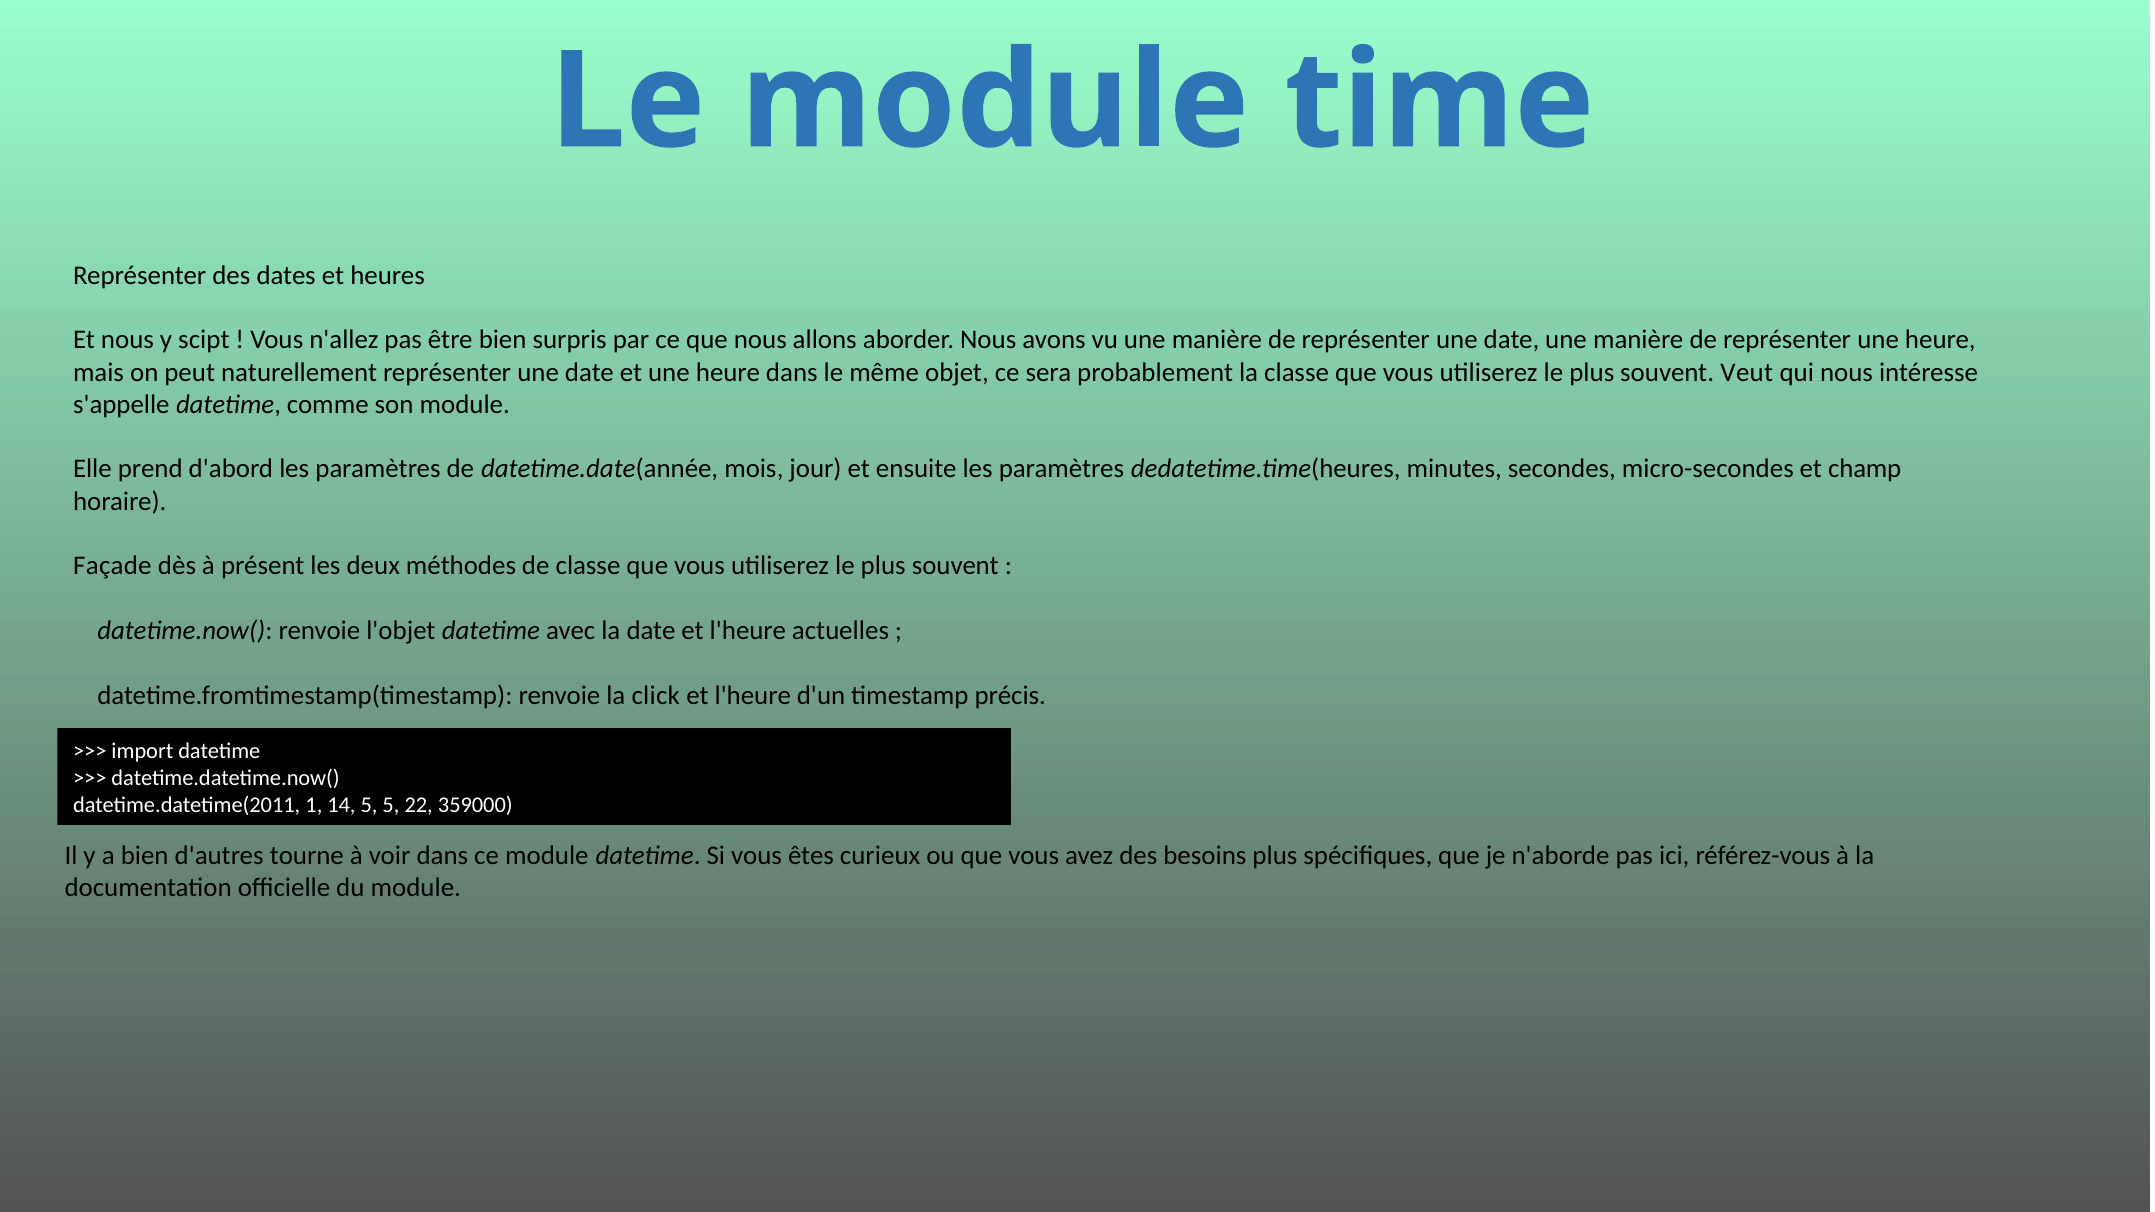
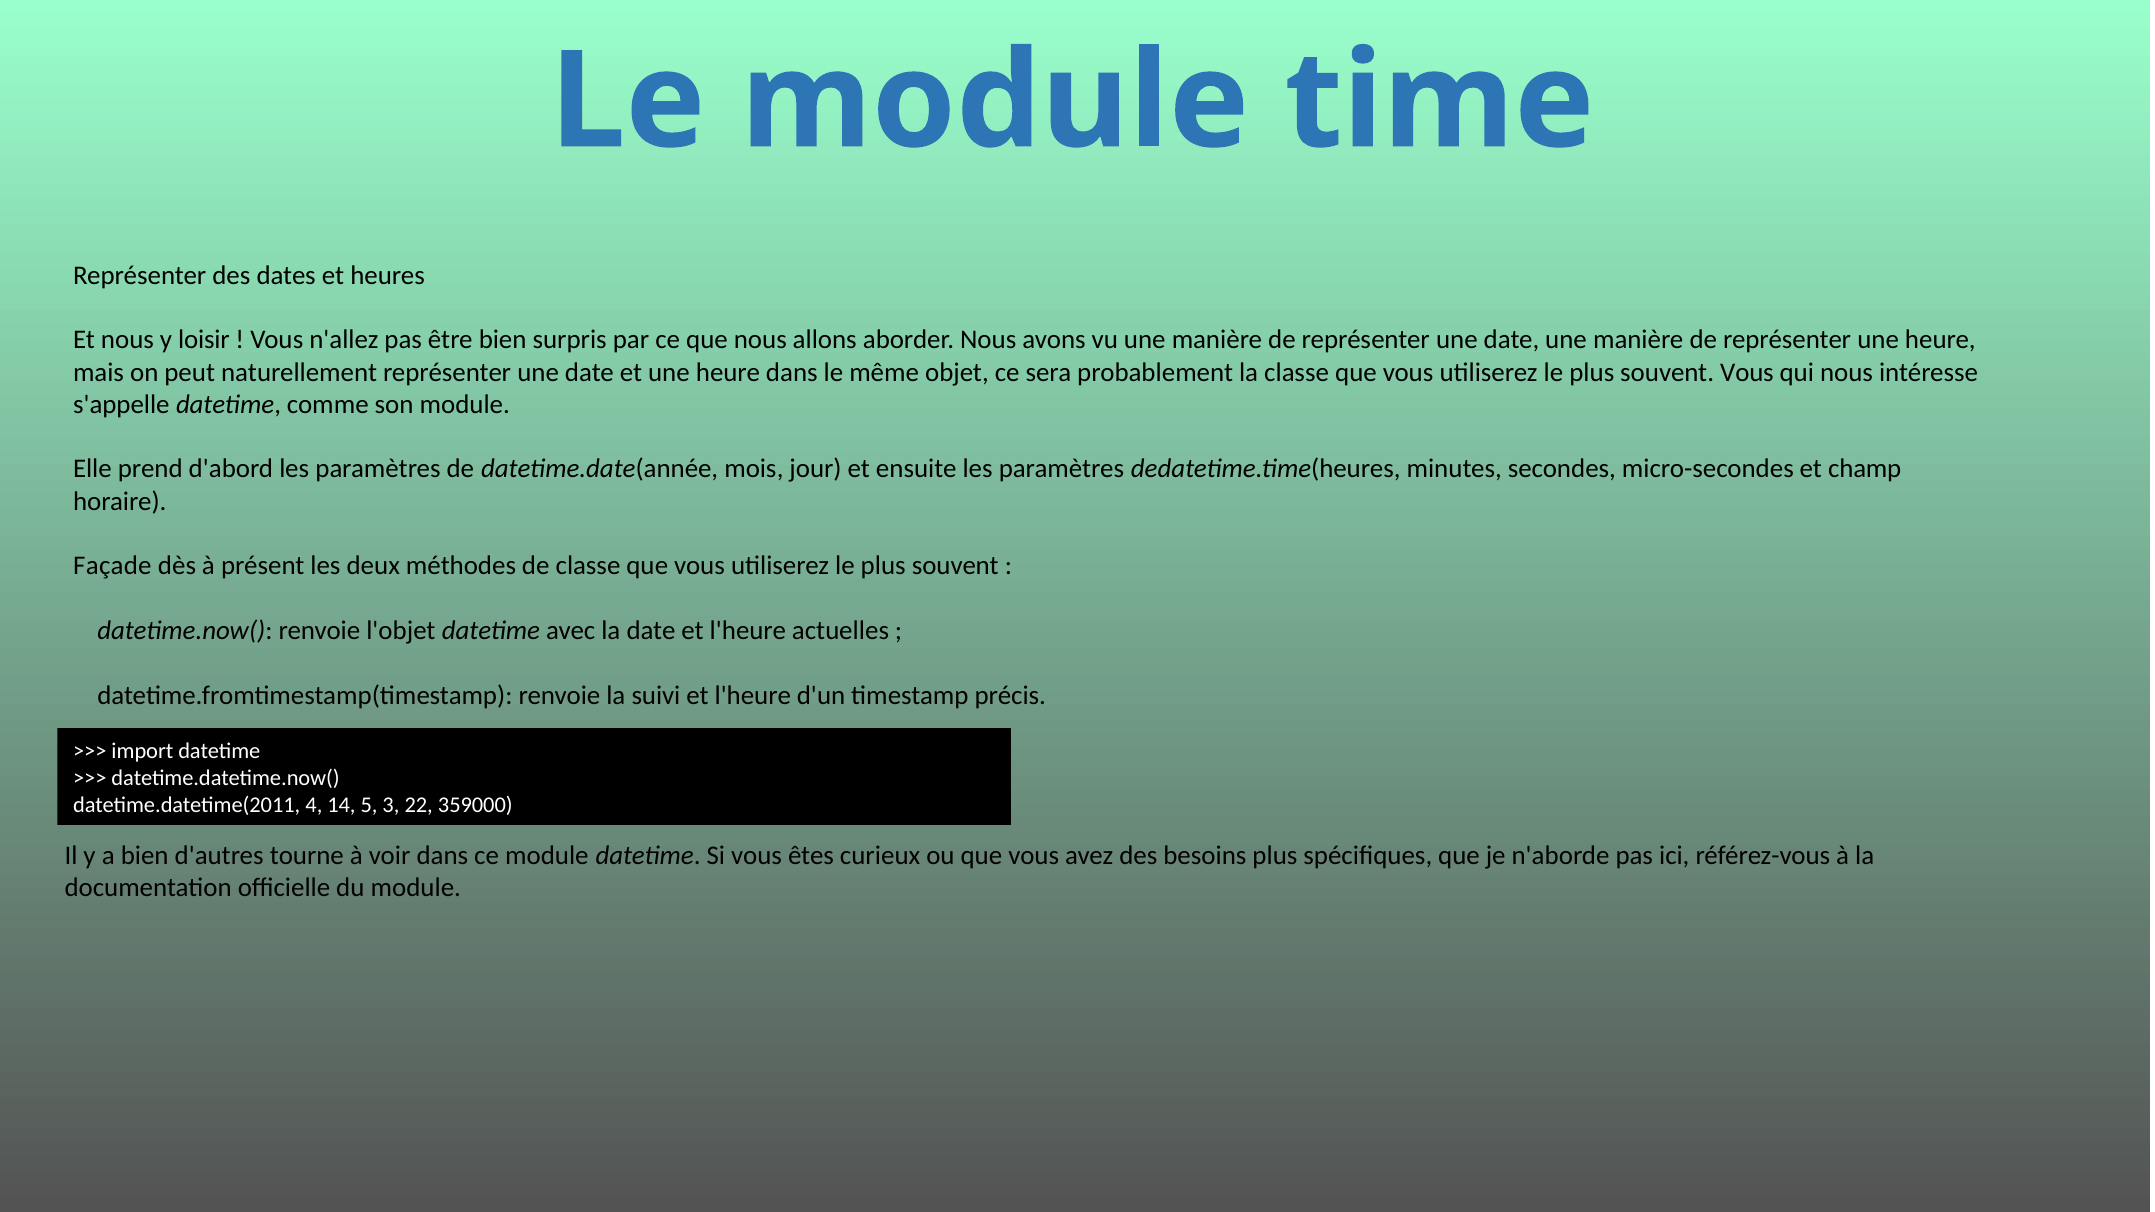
scipt: scipt -> loisir
souvent Veut: Veut -> Vous
click: click -> suivi
1: 1 -> 4
5 5: 5 -> 3
